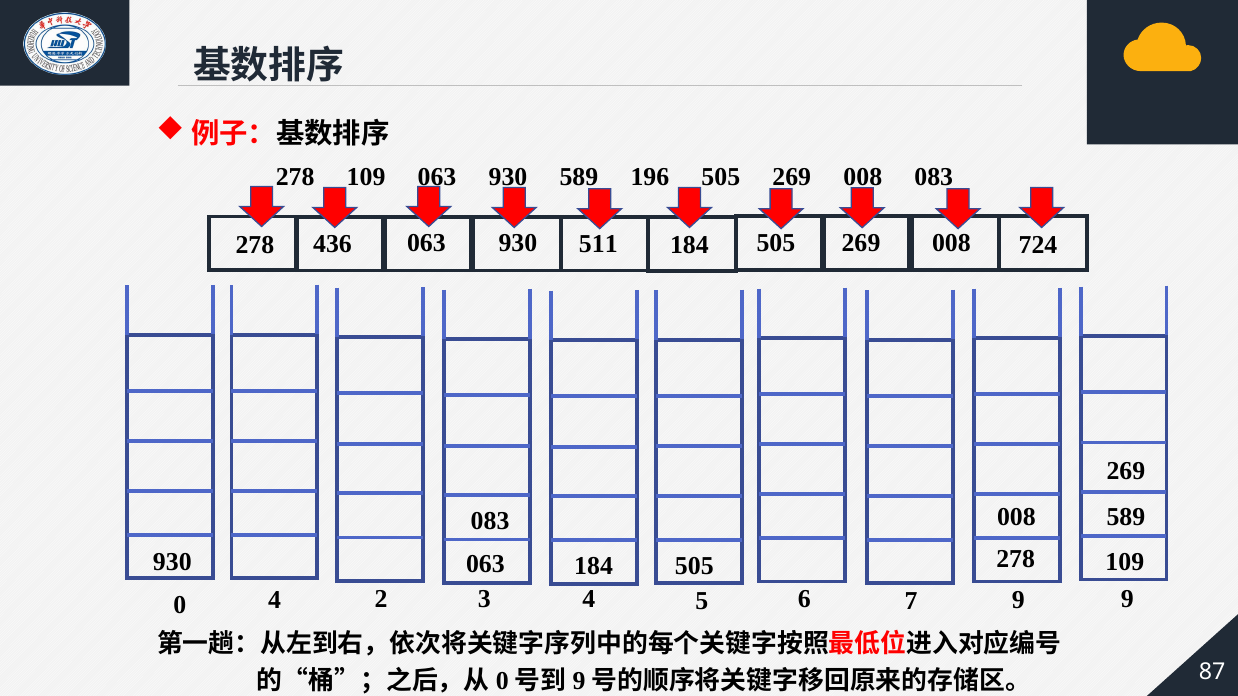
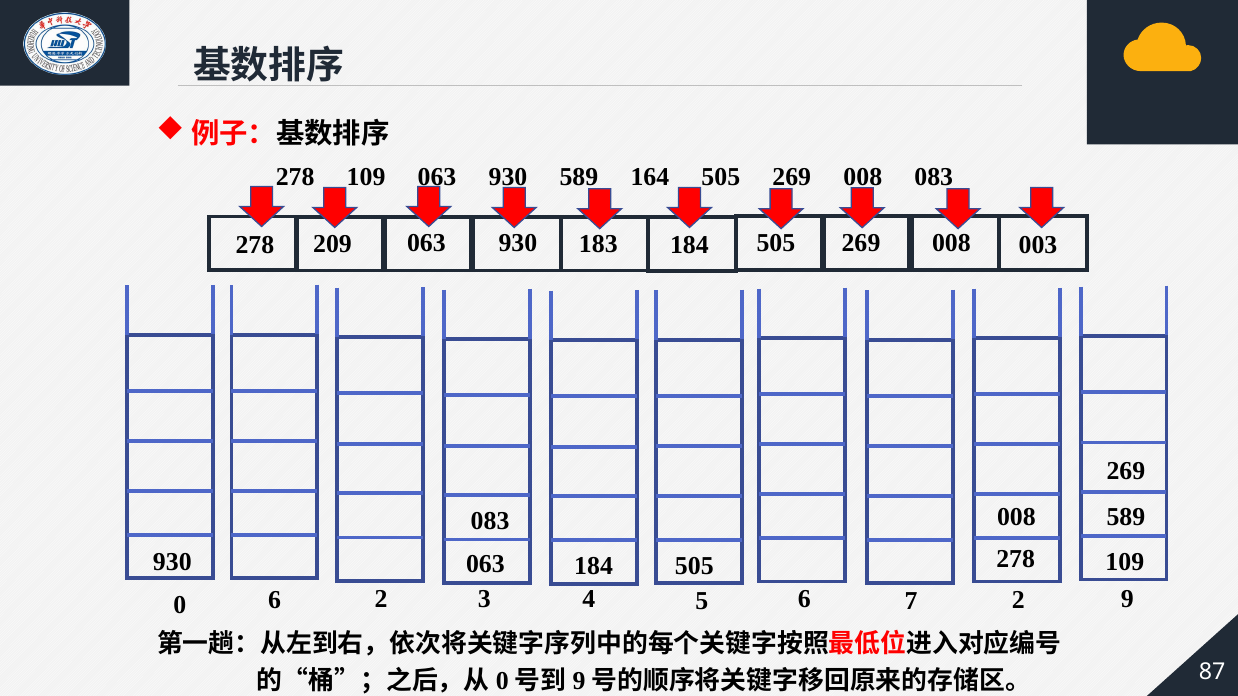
196: 196 -> 164
436: 436 -> 209
511: 511 -> 183
724: 724 -> 003
0 4: 4 -> 6
7 9: 9 -> 2
